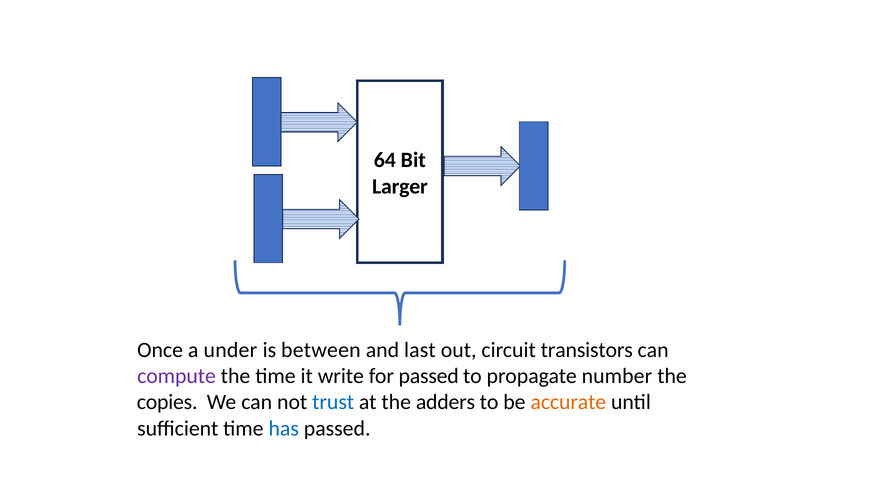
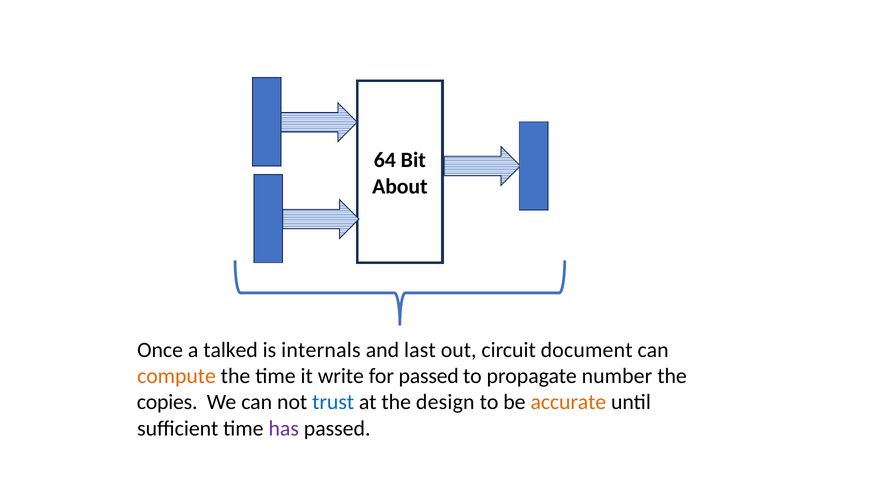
Larger: Larger -> About
under: under -> talked
between: between -> internals
transistors: transistors -> document
compute colour: purple -> orange
adders: adders -> design
has colour: blue -> purple
